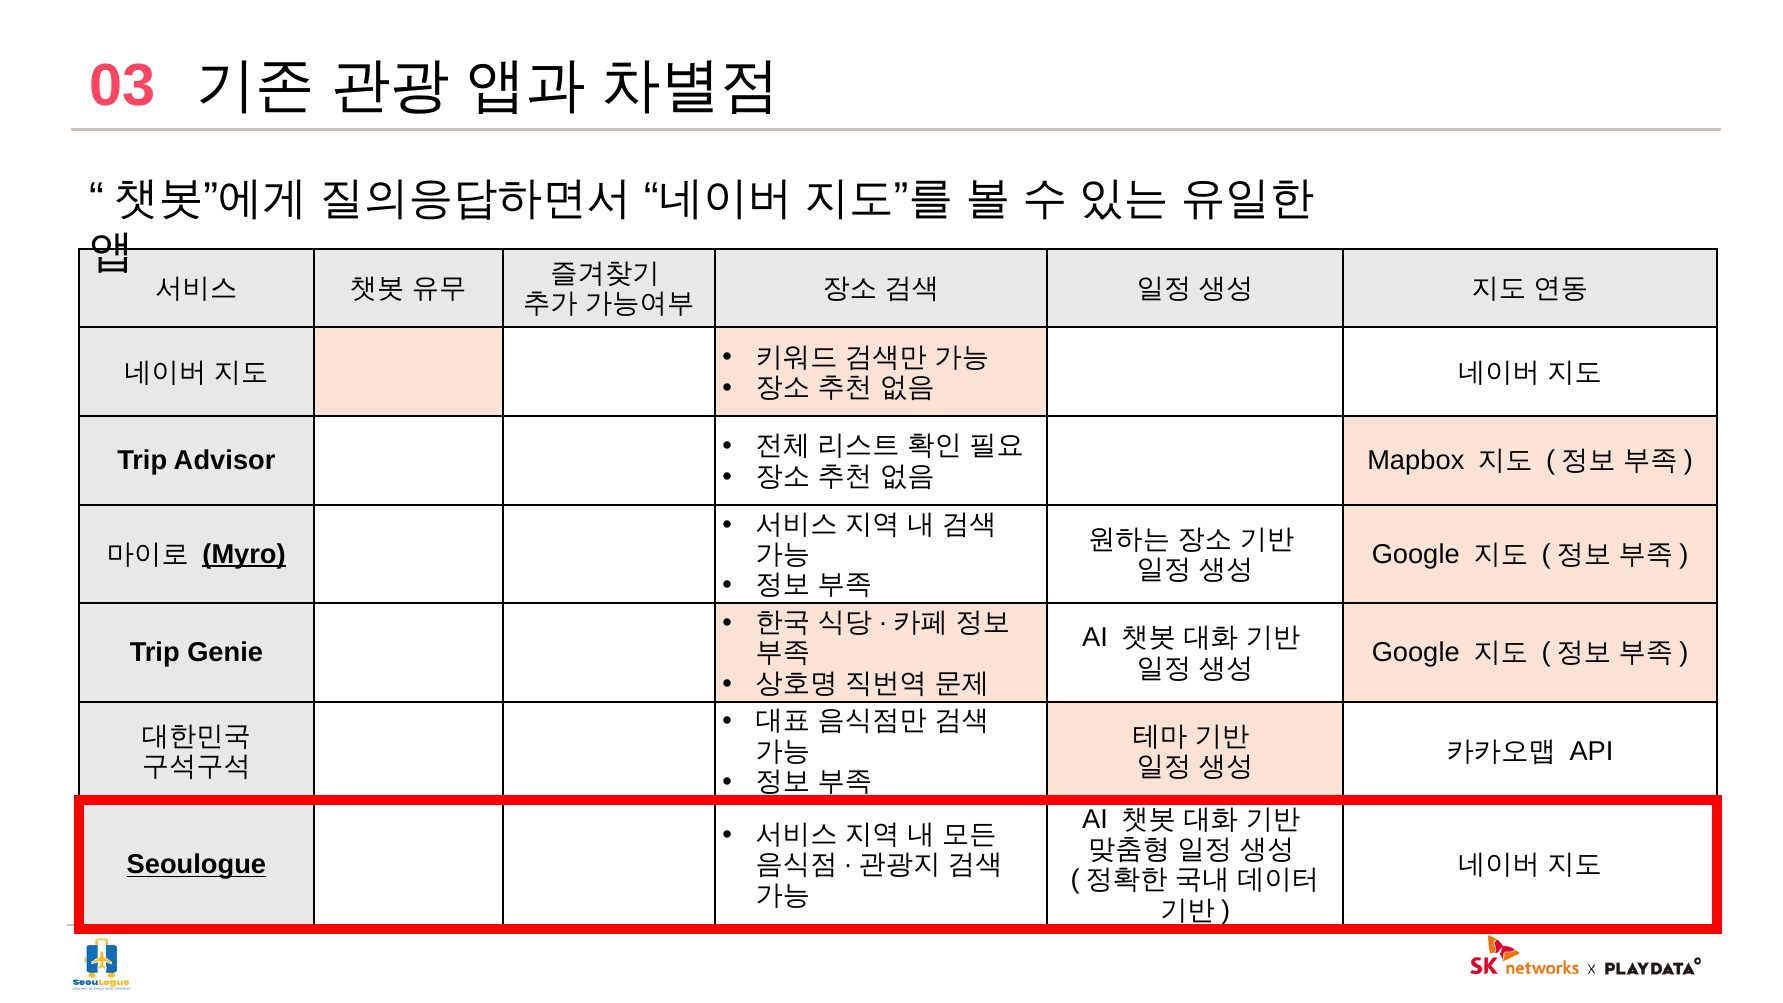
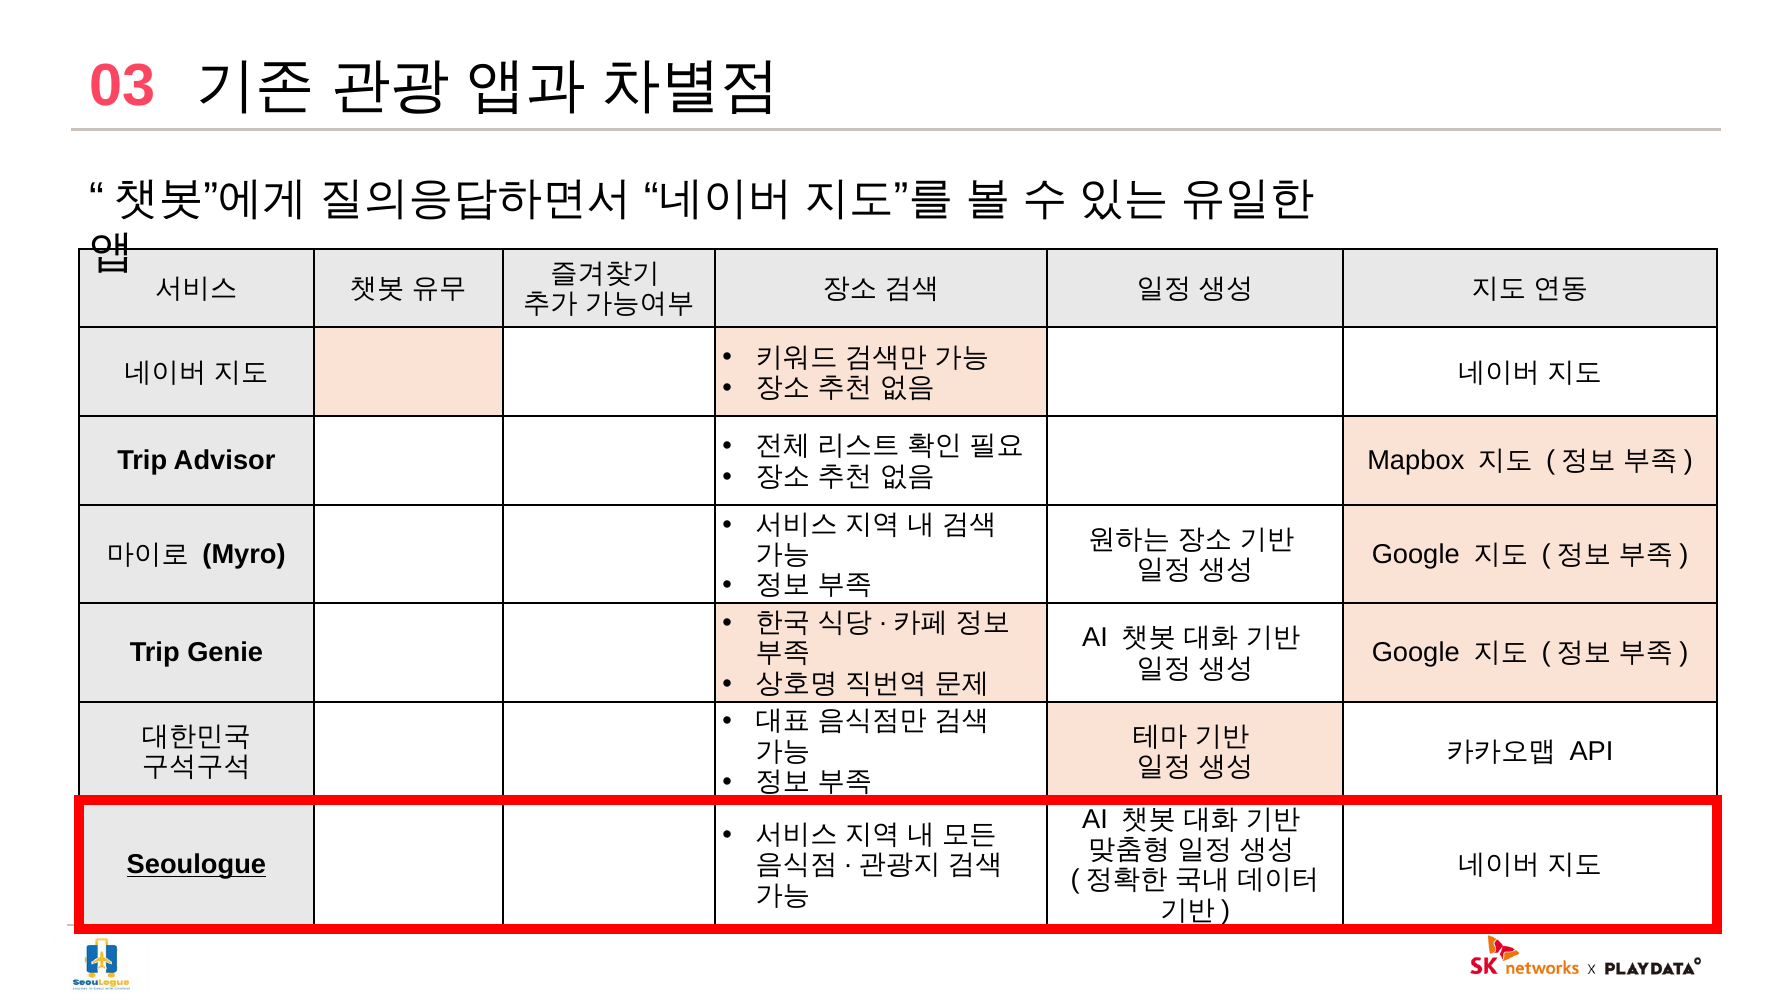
Myro underline: present -> none
